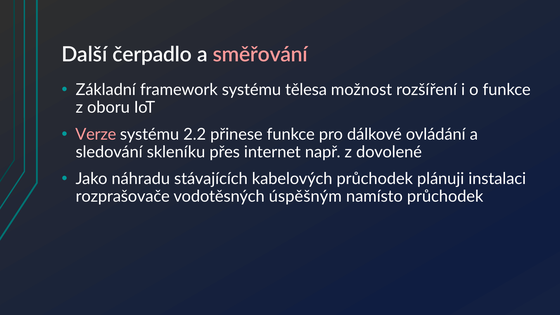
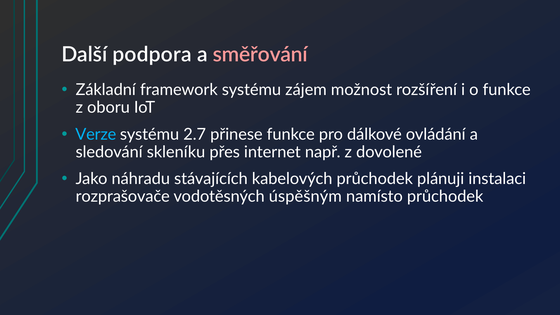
čerpadlo: čerpadlo -> podpora
tělesa: tělesa -> zájem
Verze colour: pink -> light blue
2.2: 2.2 -> 2.7
